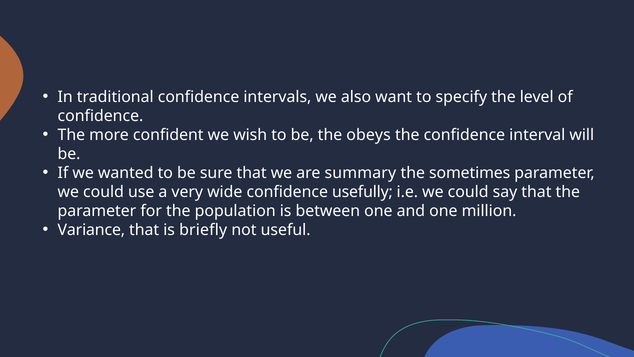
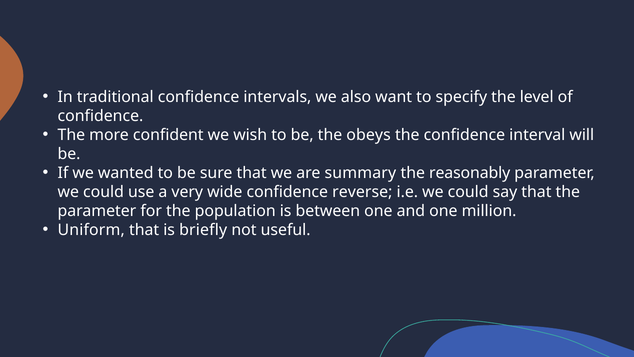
sometimes: sometimes -> reasonably
usefully: usefully -> reverse
Variance: Variance -> Uniform
